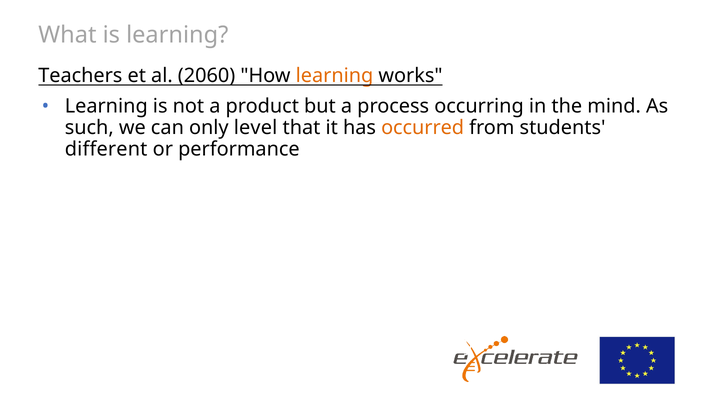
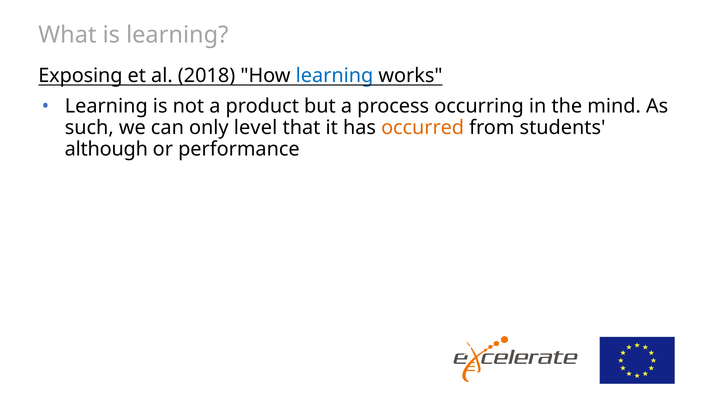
Teachers: Teachers -> Exposing
2060: 2060 -> 2018
learning at (334, 76) colour: orange -> blue
different: different -> although
